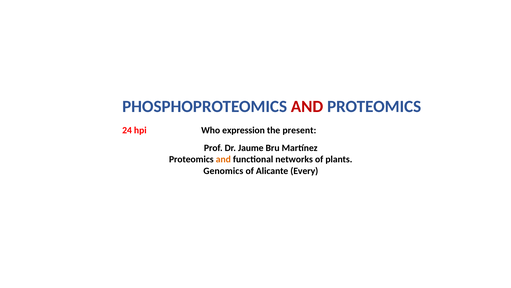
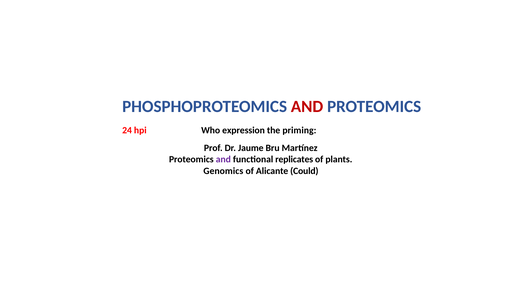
present: present -> priming
and at (223, 159) colour: orange -> purple
networks: networks -> replicates
Every: Every -> Could
